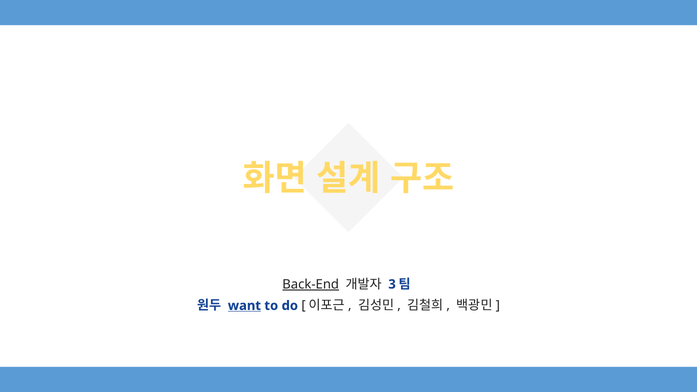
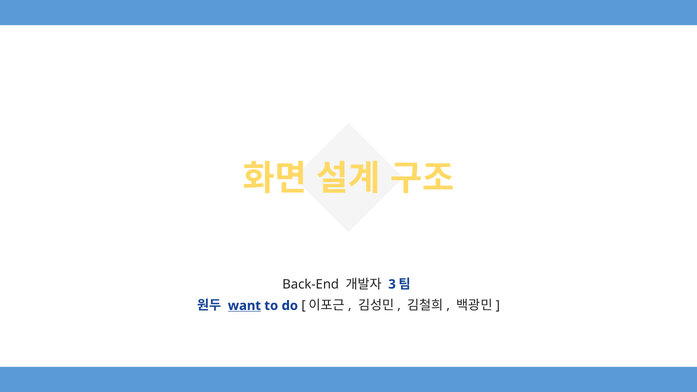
Back-End underline: present -> none
